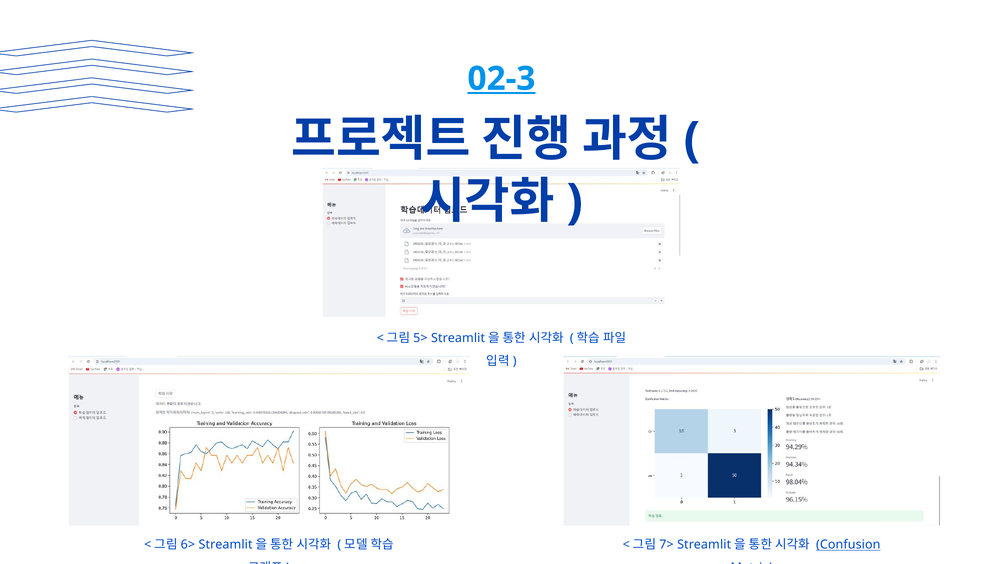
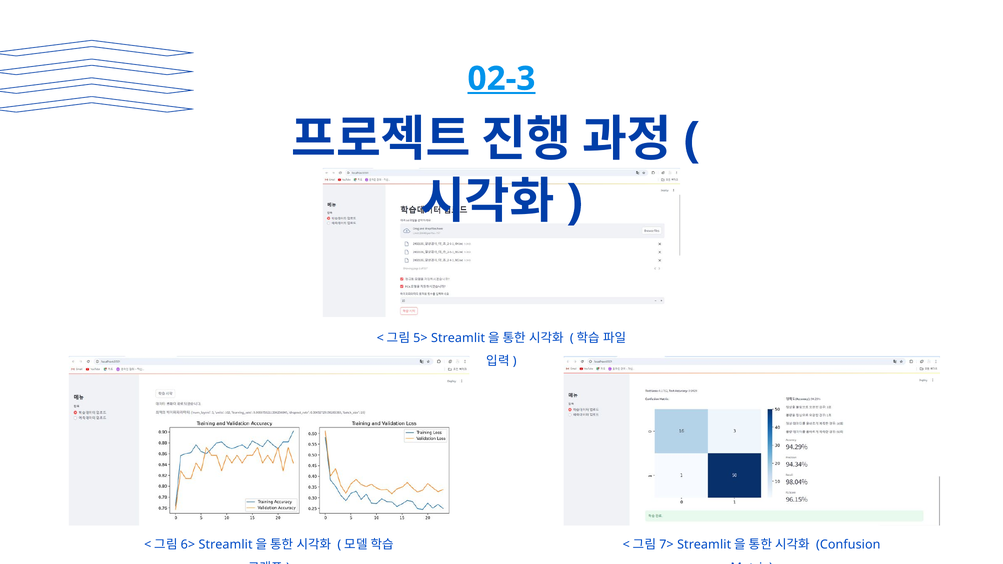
Confusion underline: present -> none
